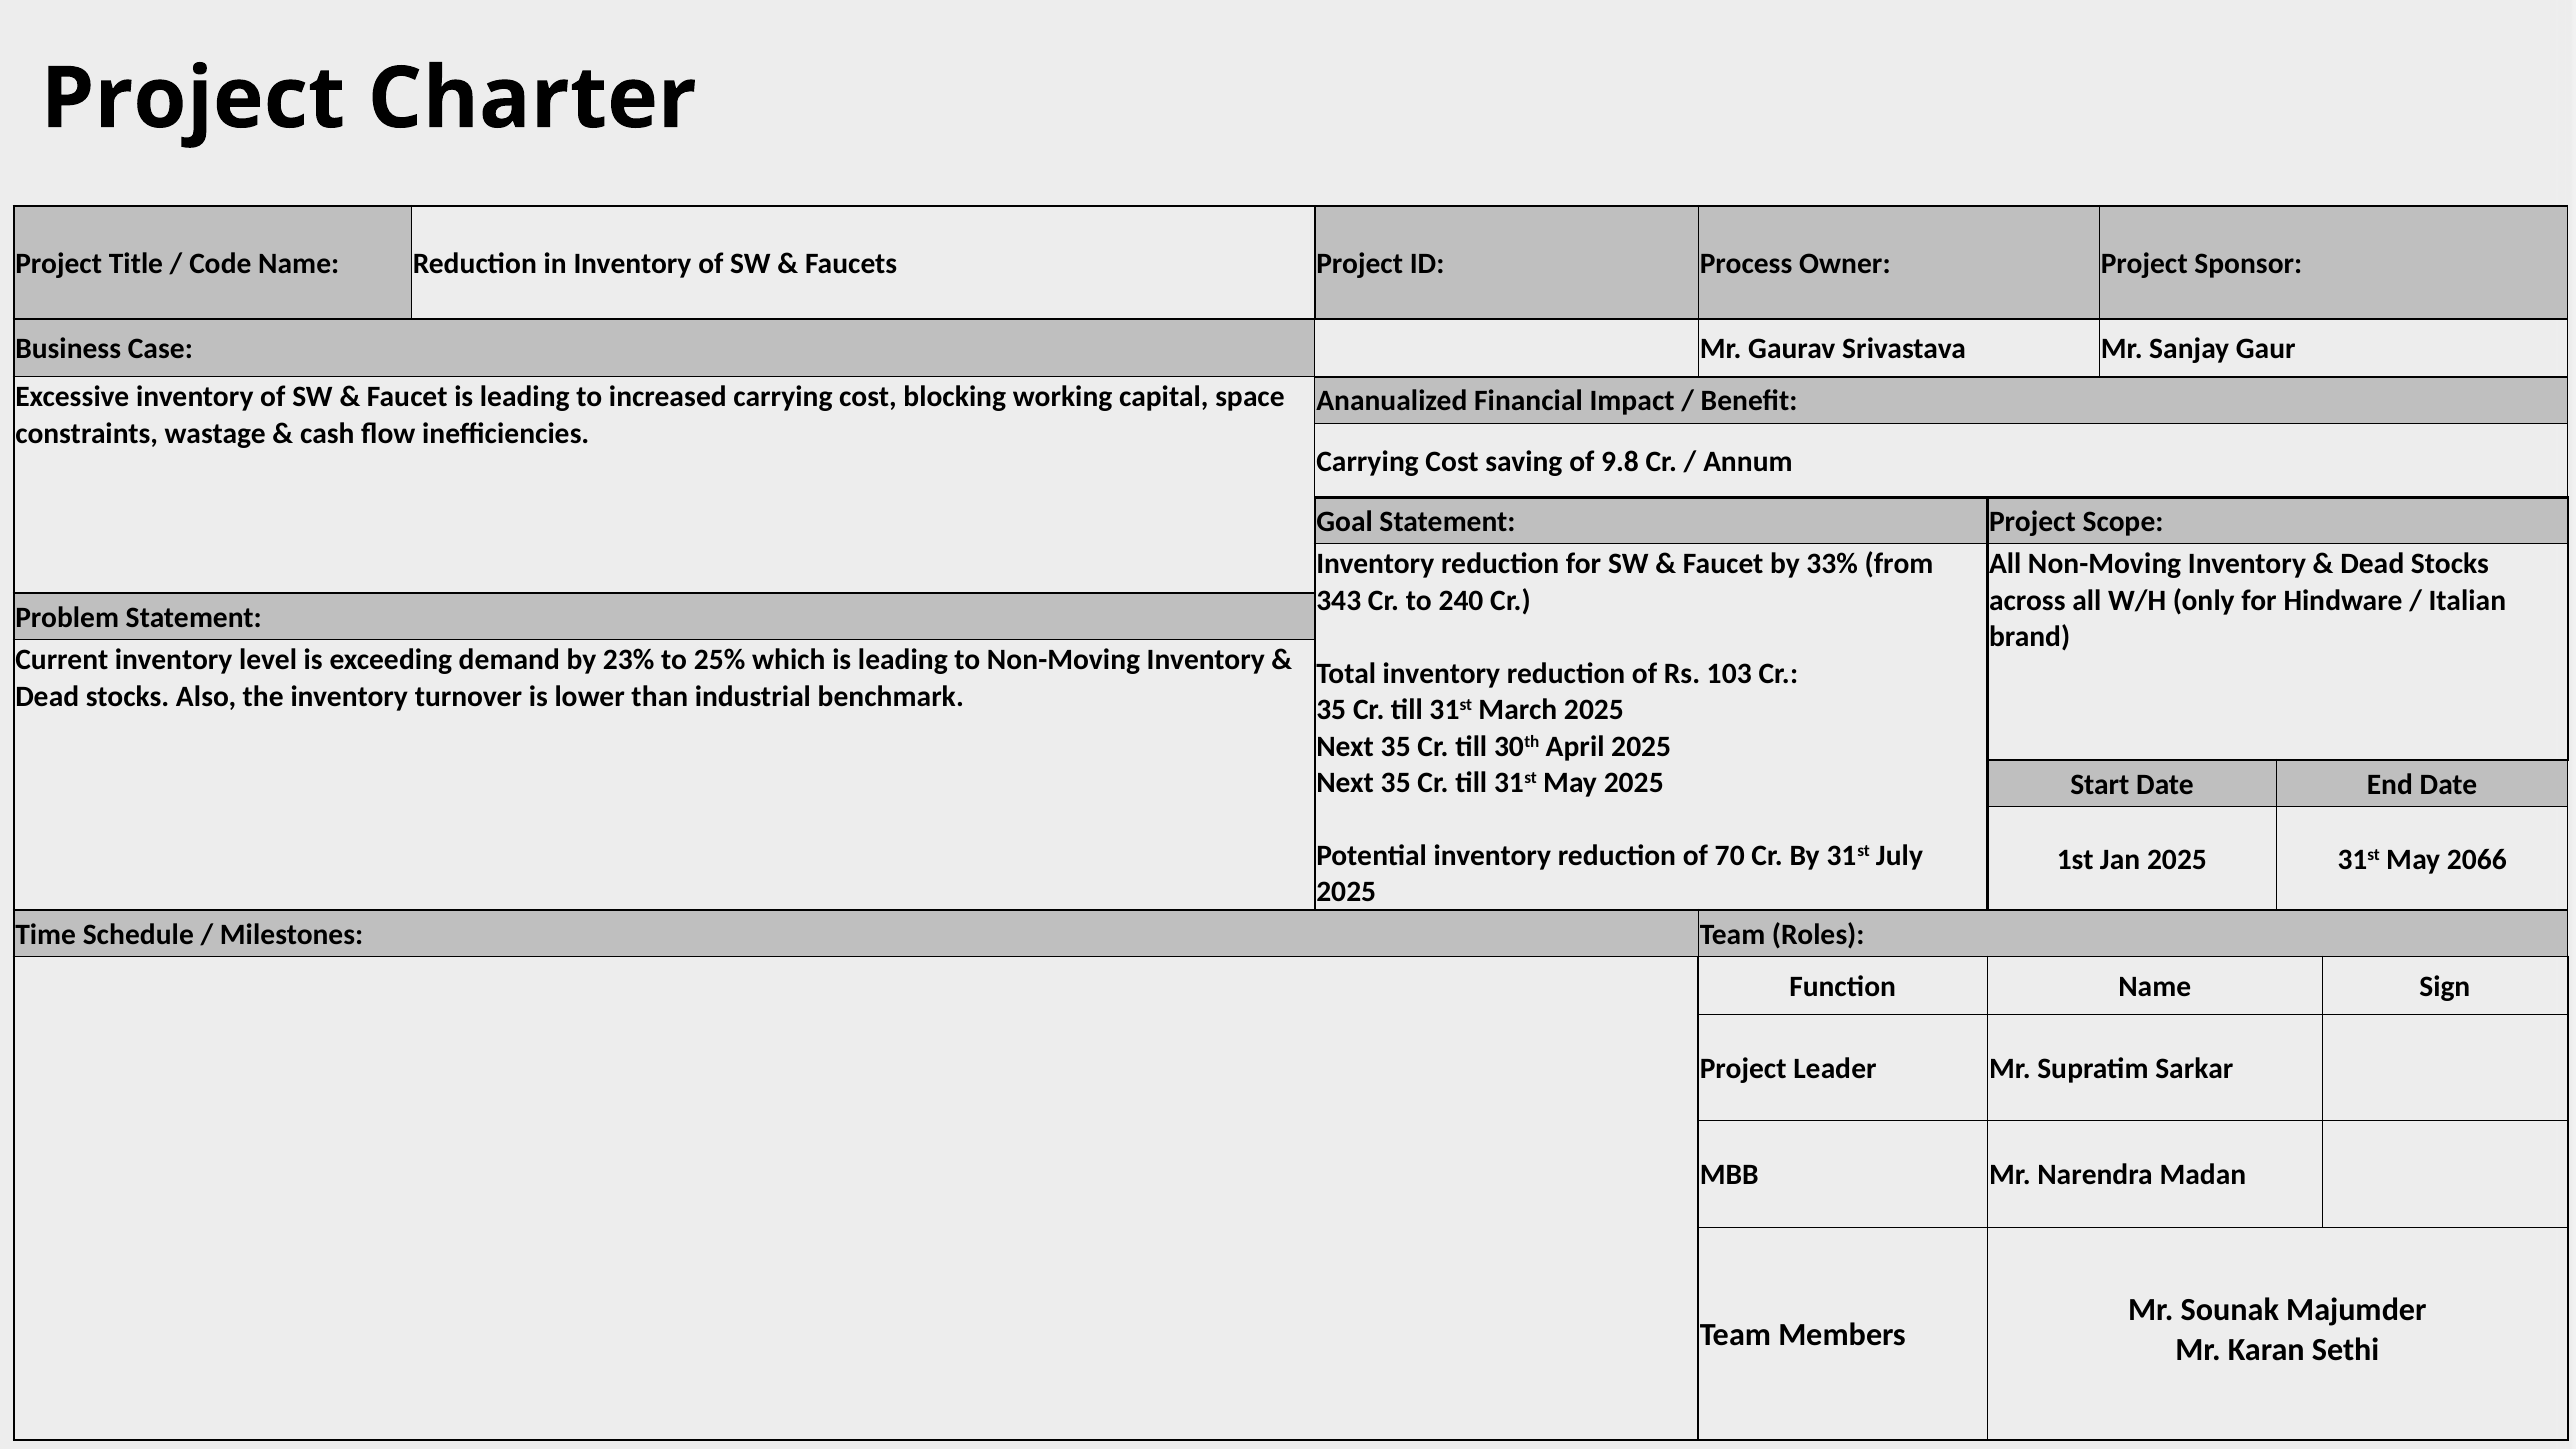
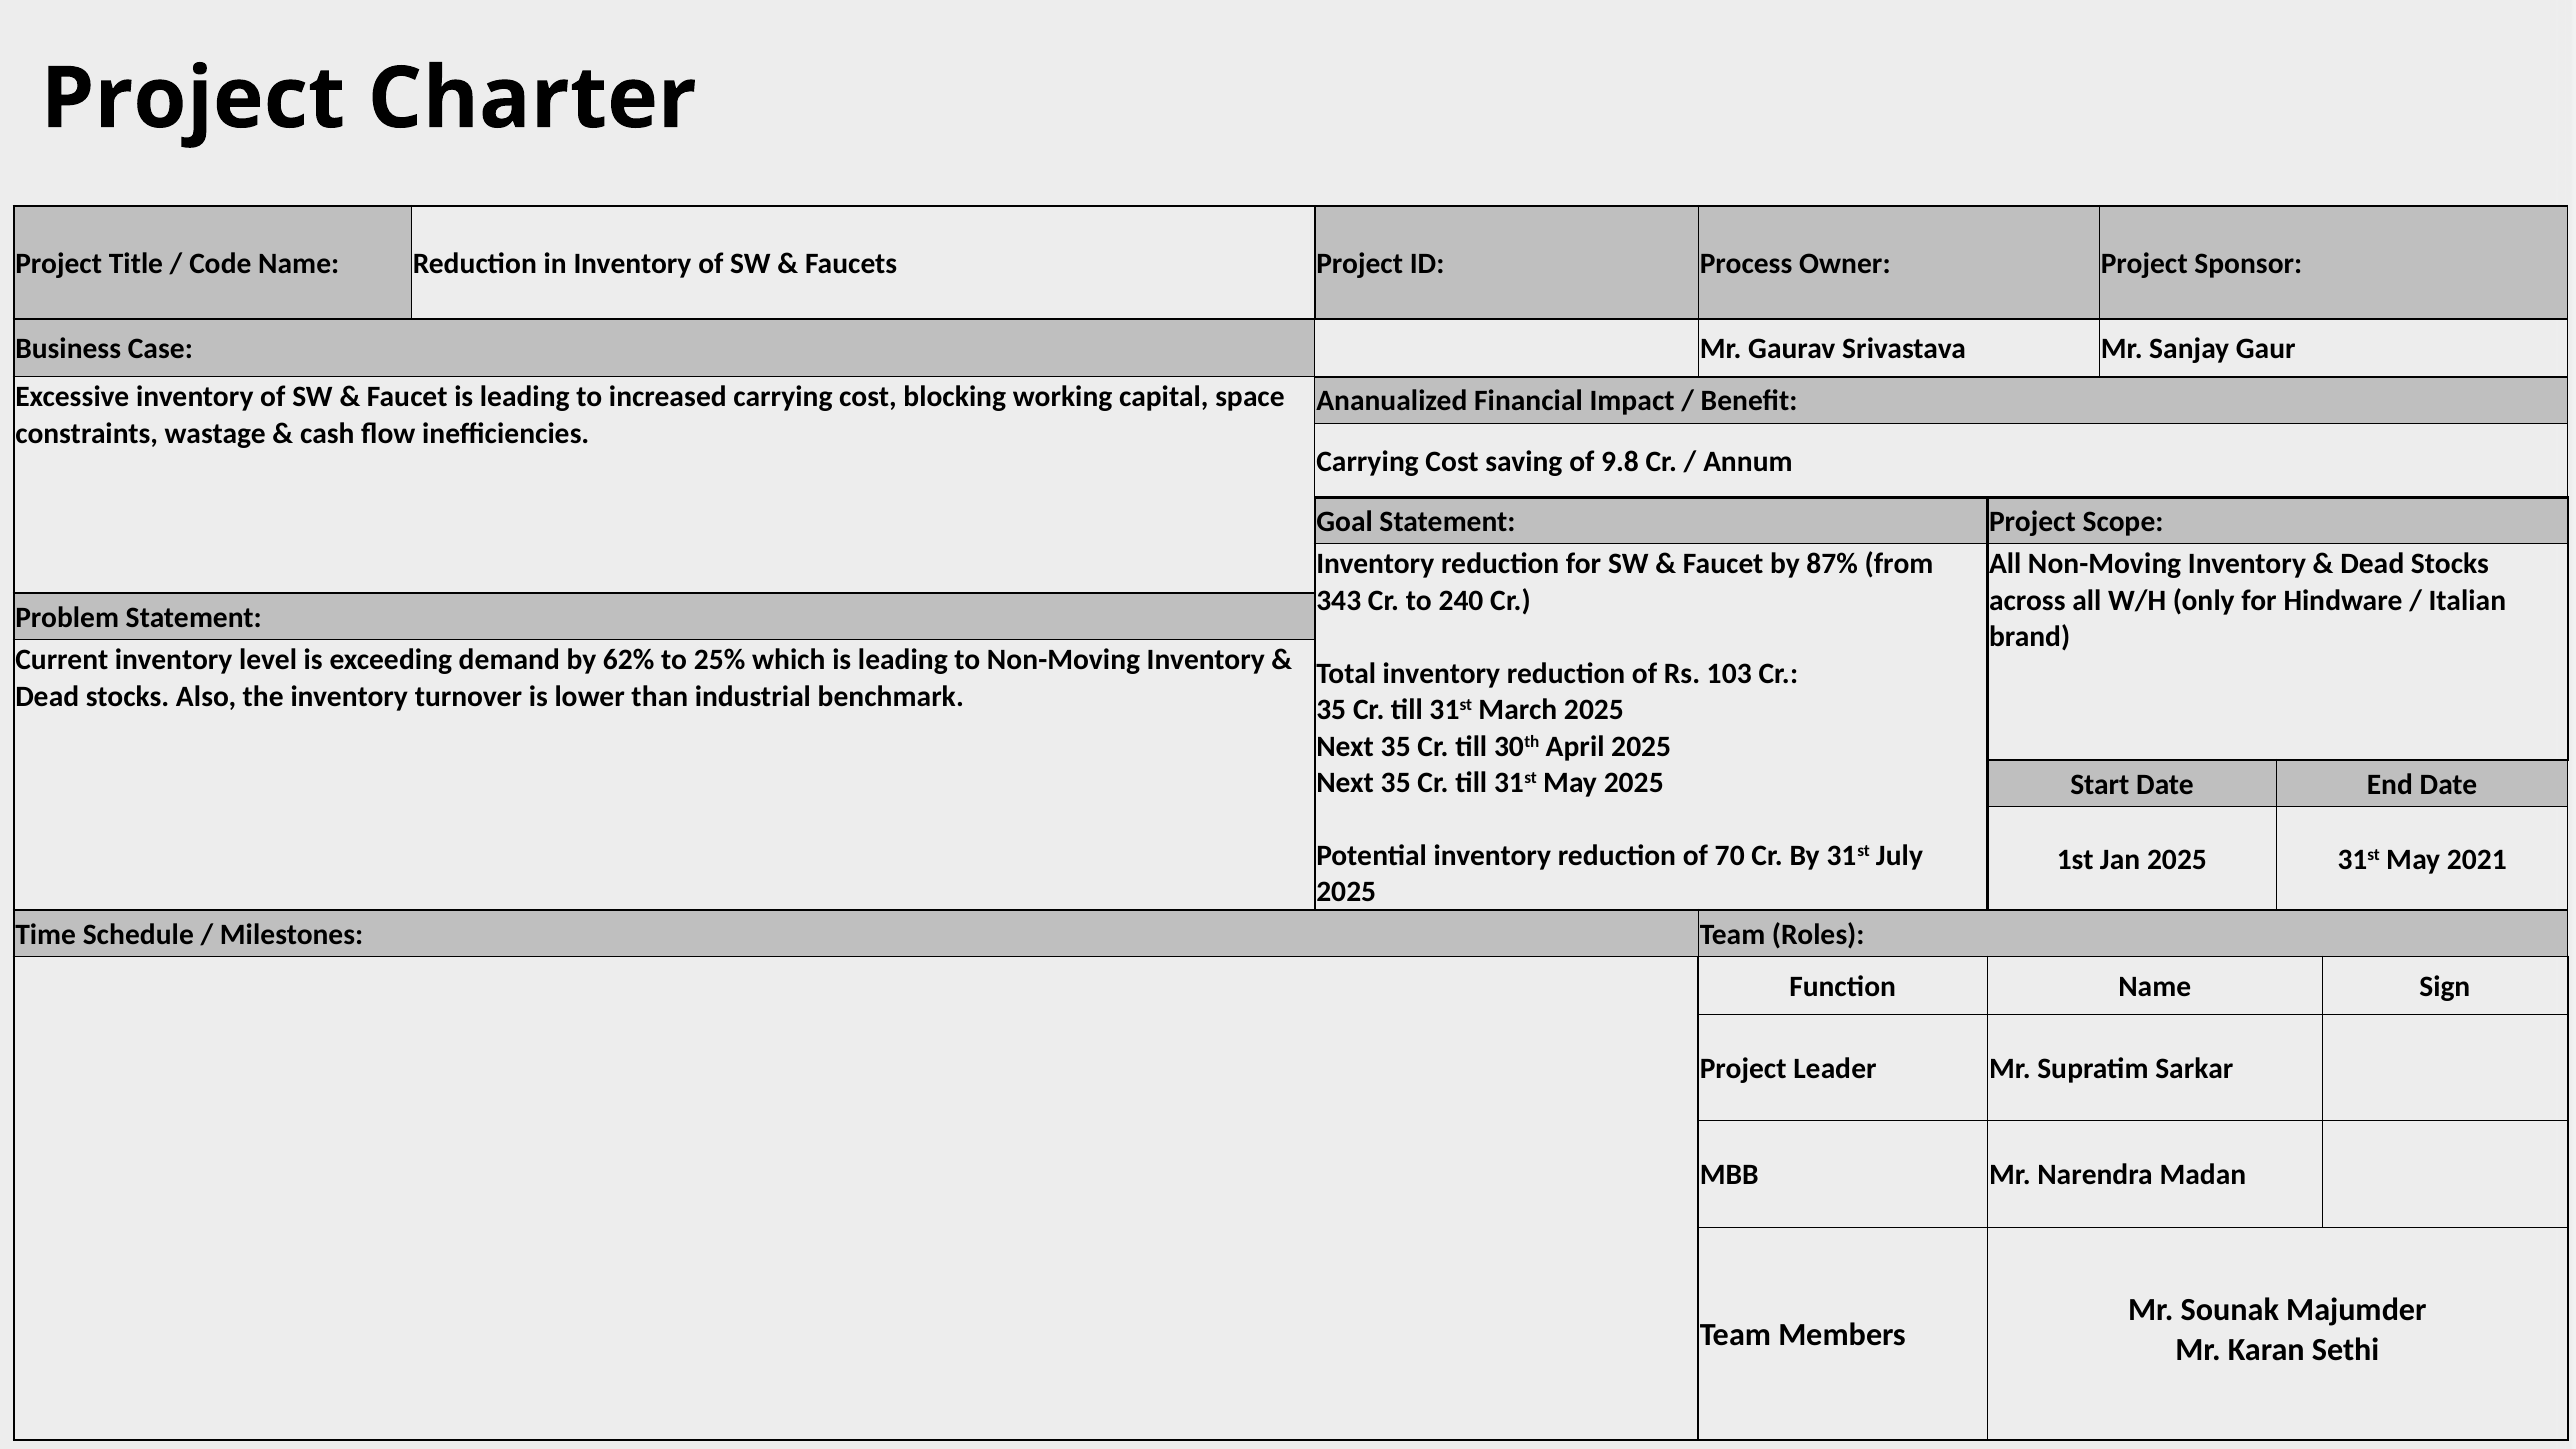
33%: 33% -> 87%
23%: 23% -> 62%
2066: 2066 -> 2021
